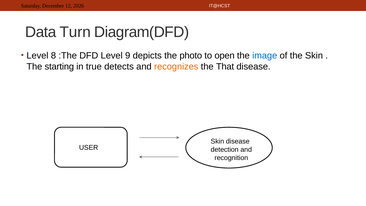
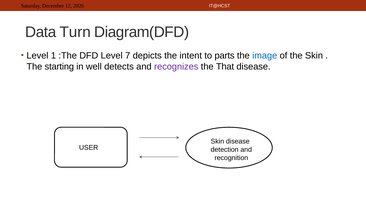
8: 8 -> 1
9: 9 -> 7
photo: photo -> intent
open: open -> parts
true: true -> well
recognizes colour: orange -> purple
